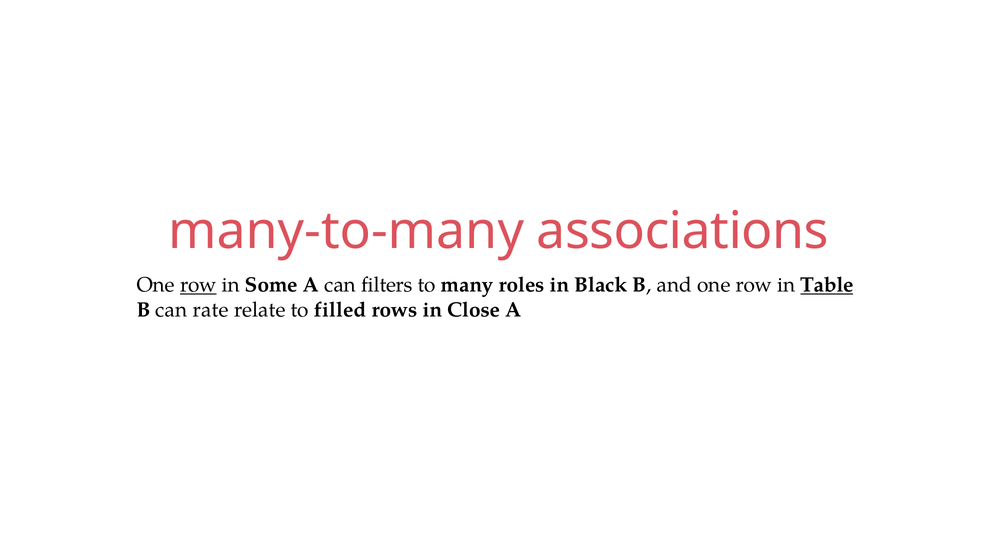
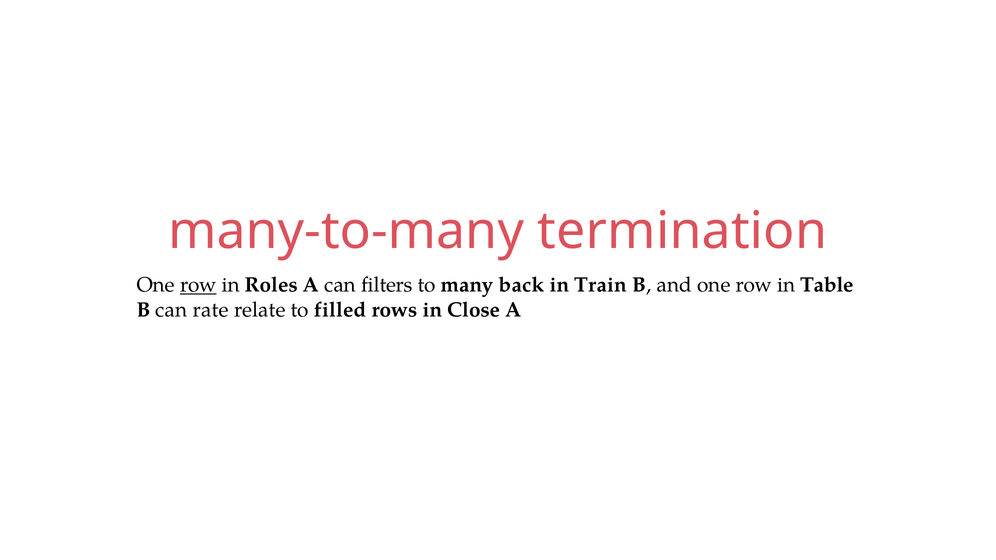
associations: associations -> termination
Some: Some -> Roles
roles: roles -> back
Black: Black -> Train
Table underline: present -> none
